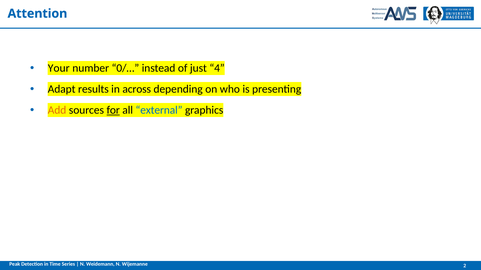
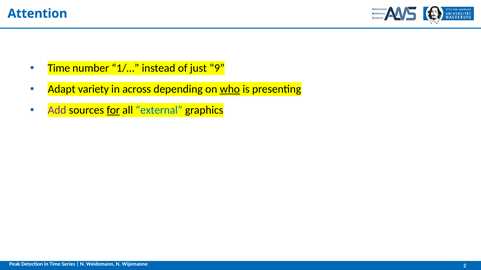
Your at (59, 68): Your -> Time
0/…: 0/… -> 1/…
4: 4 -> 9
results: results -> variety
who underline: none -> present
Add colour: orange -> purple
